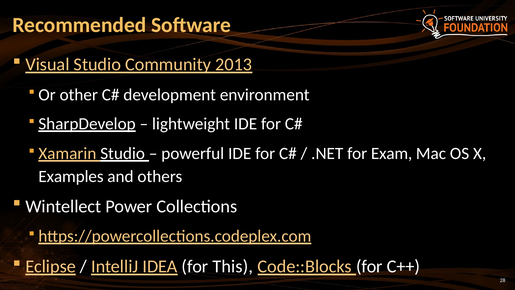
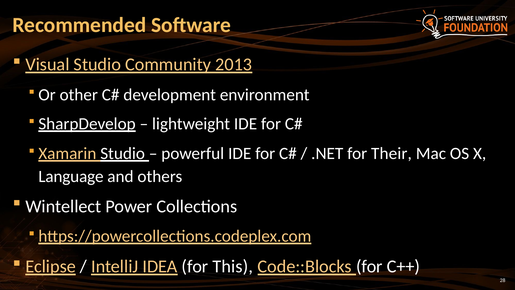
Exam: Exam -> Their
Examples: Examples -> Language
